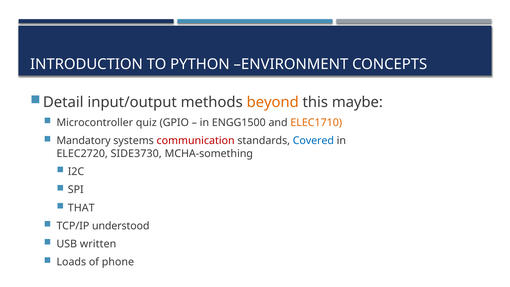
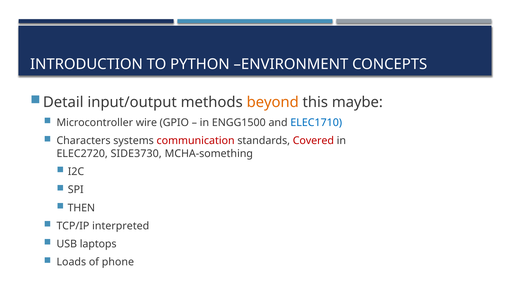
quiz: quiz -> wire
ELEC1710 colour: orange -> blue
Mandatory: Mandatory -> Characters
Covered colour: blue -> red
THAT: THAT -> THEN
understood: understood -> interpreted
written: written -> laptops
